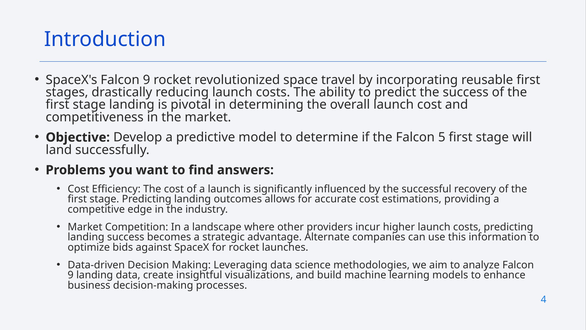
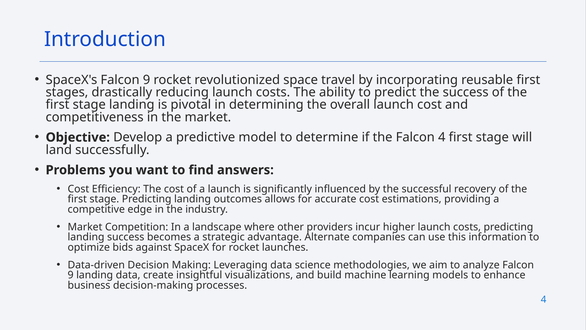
Falcon 5: 5 -> 4
